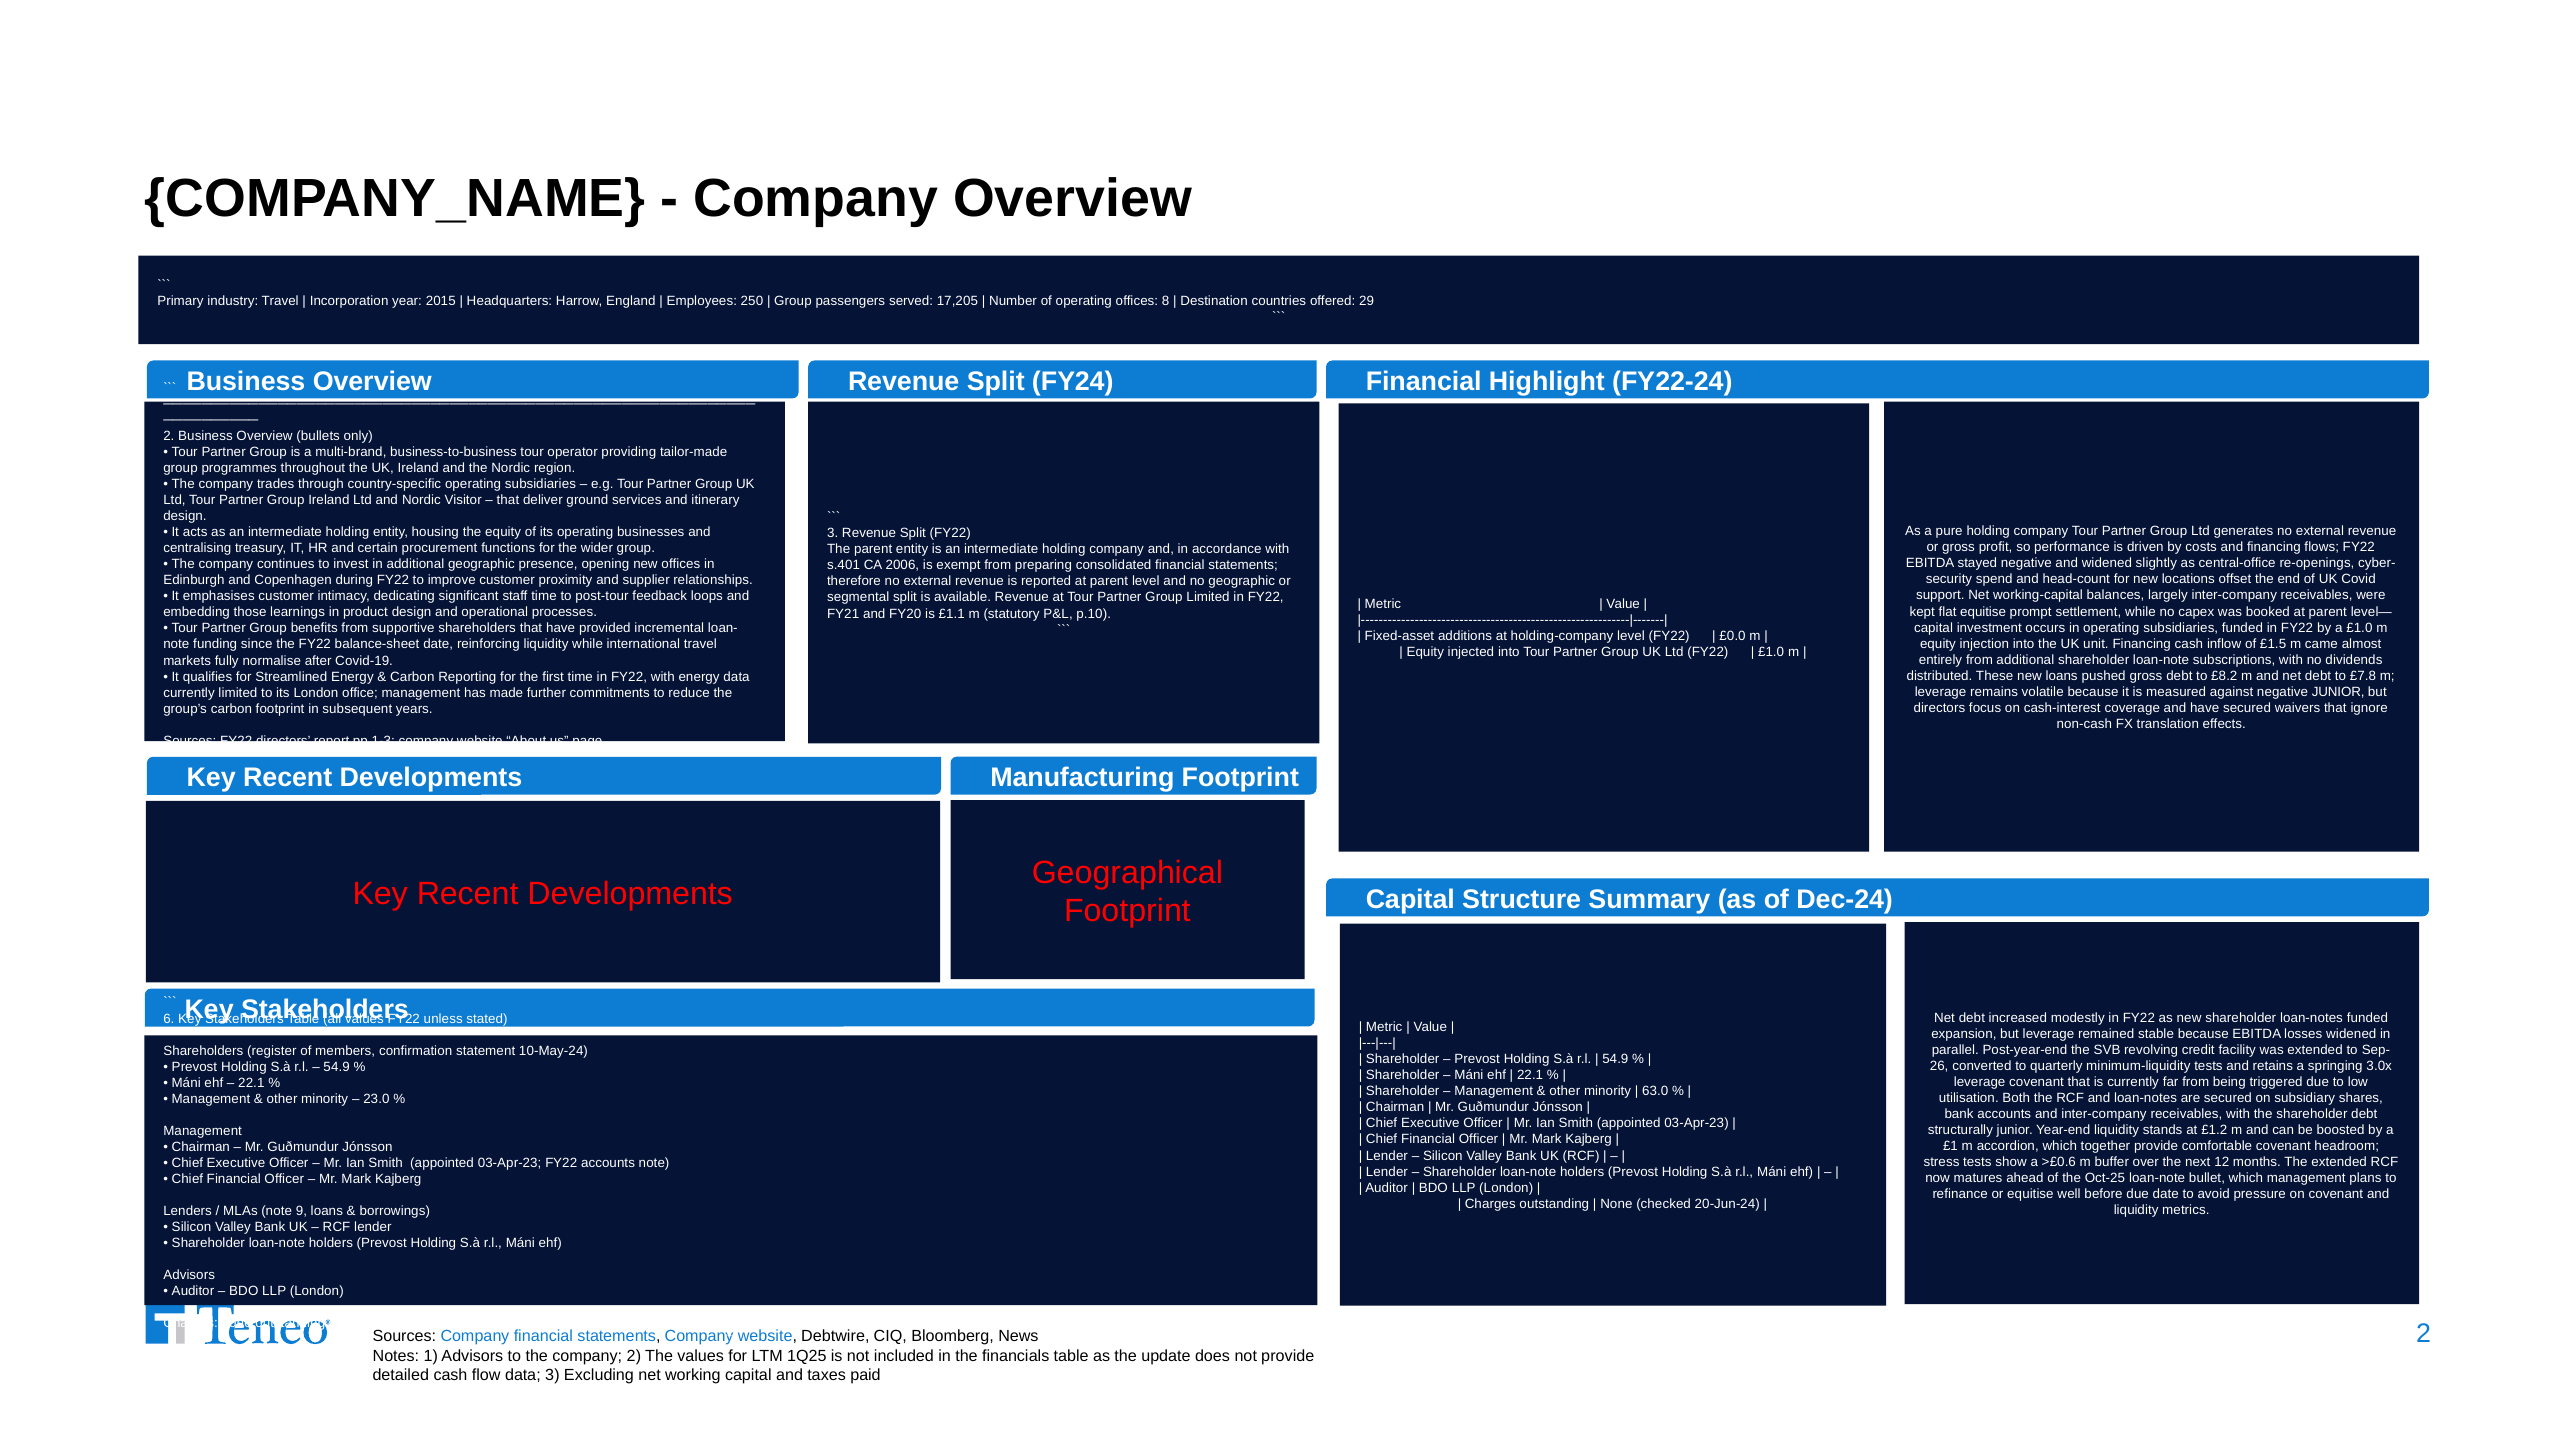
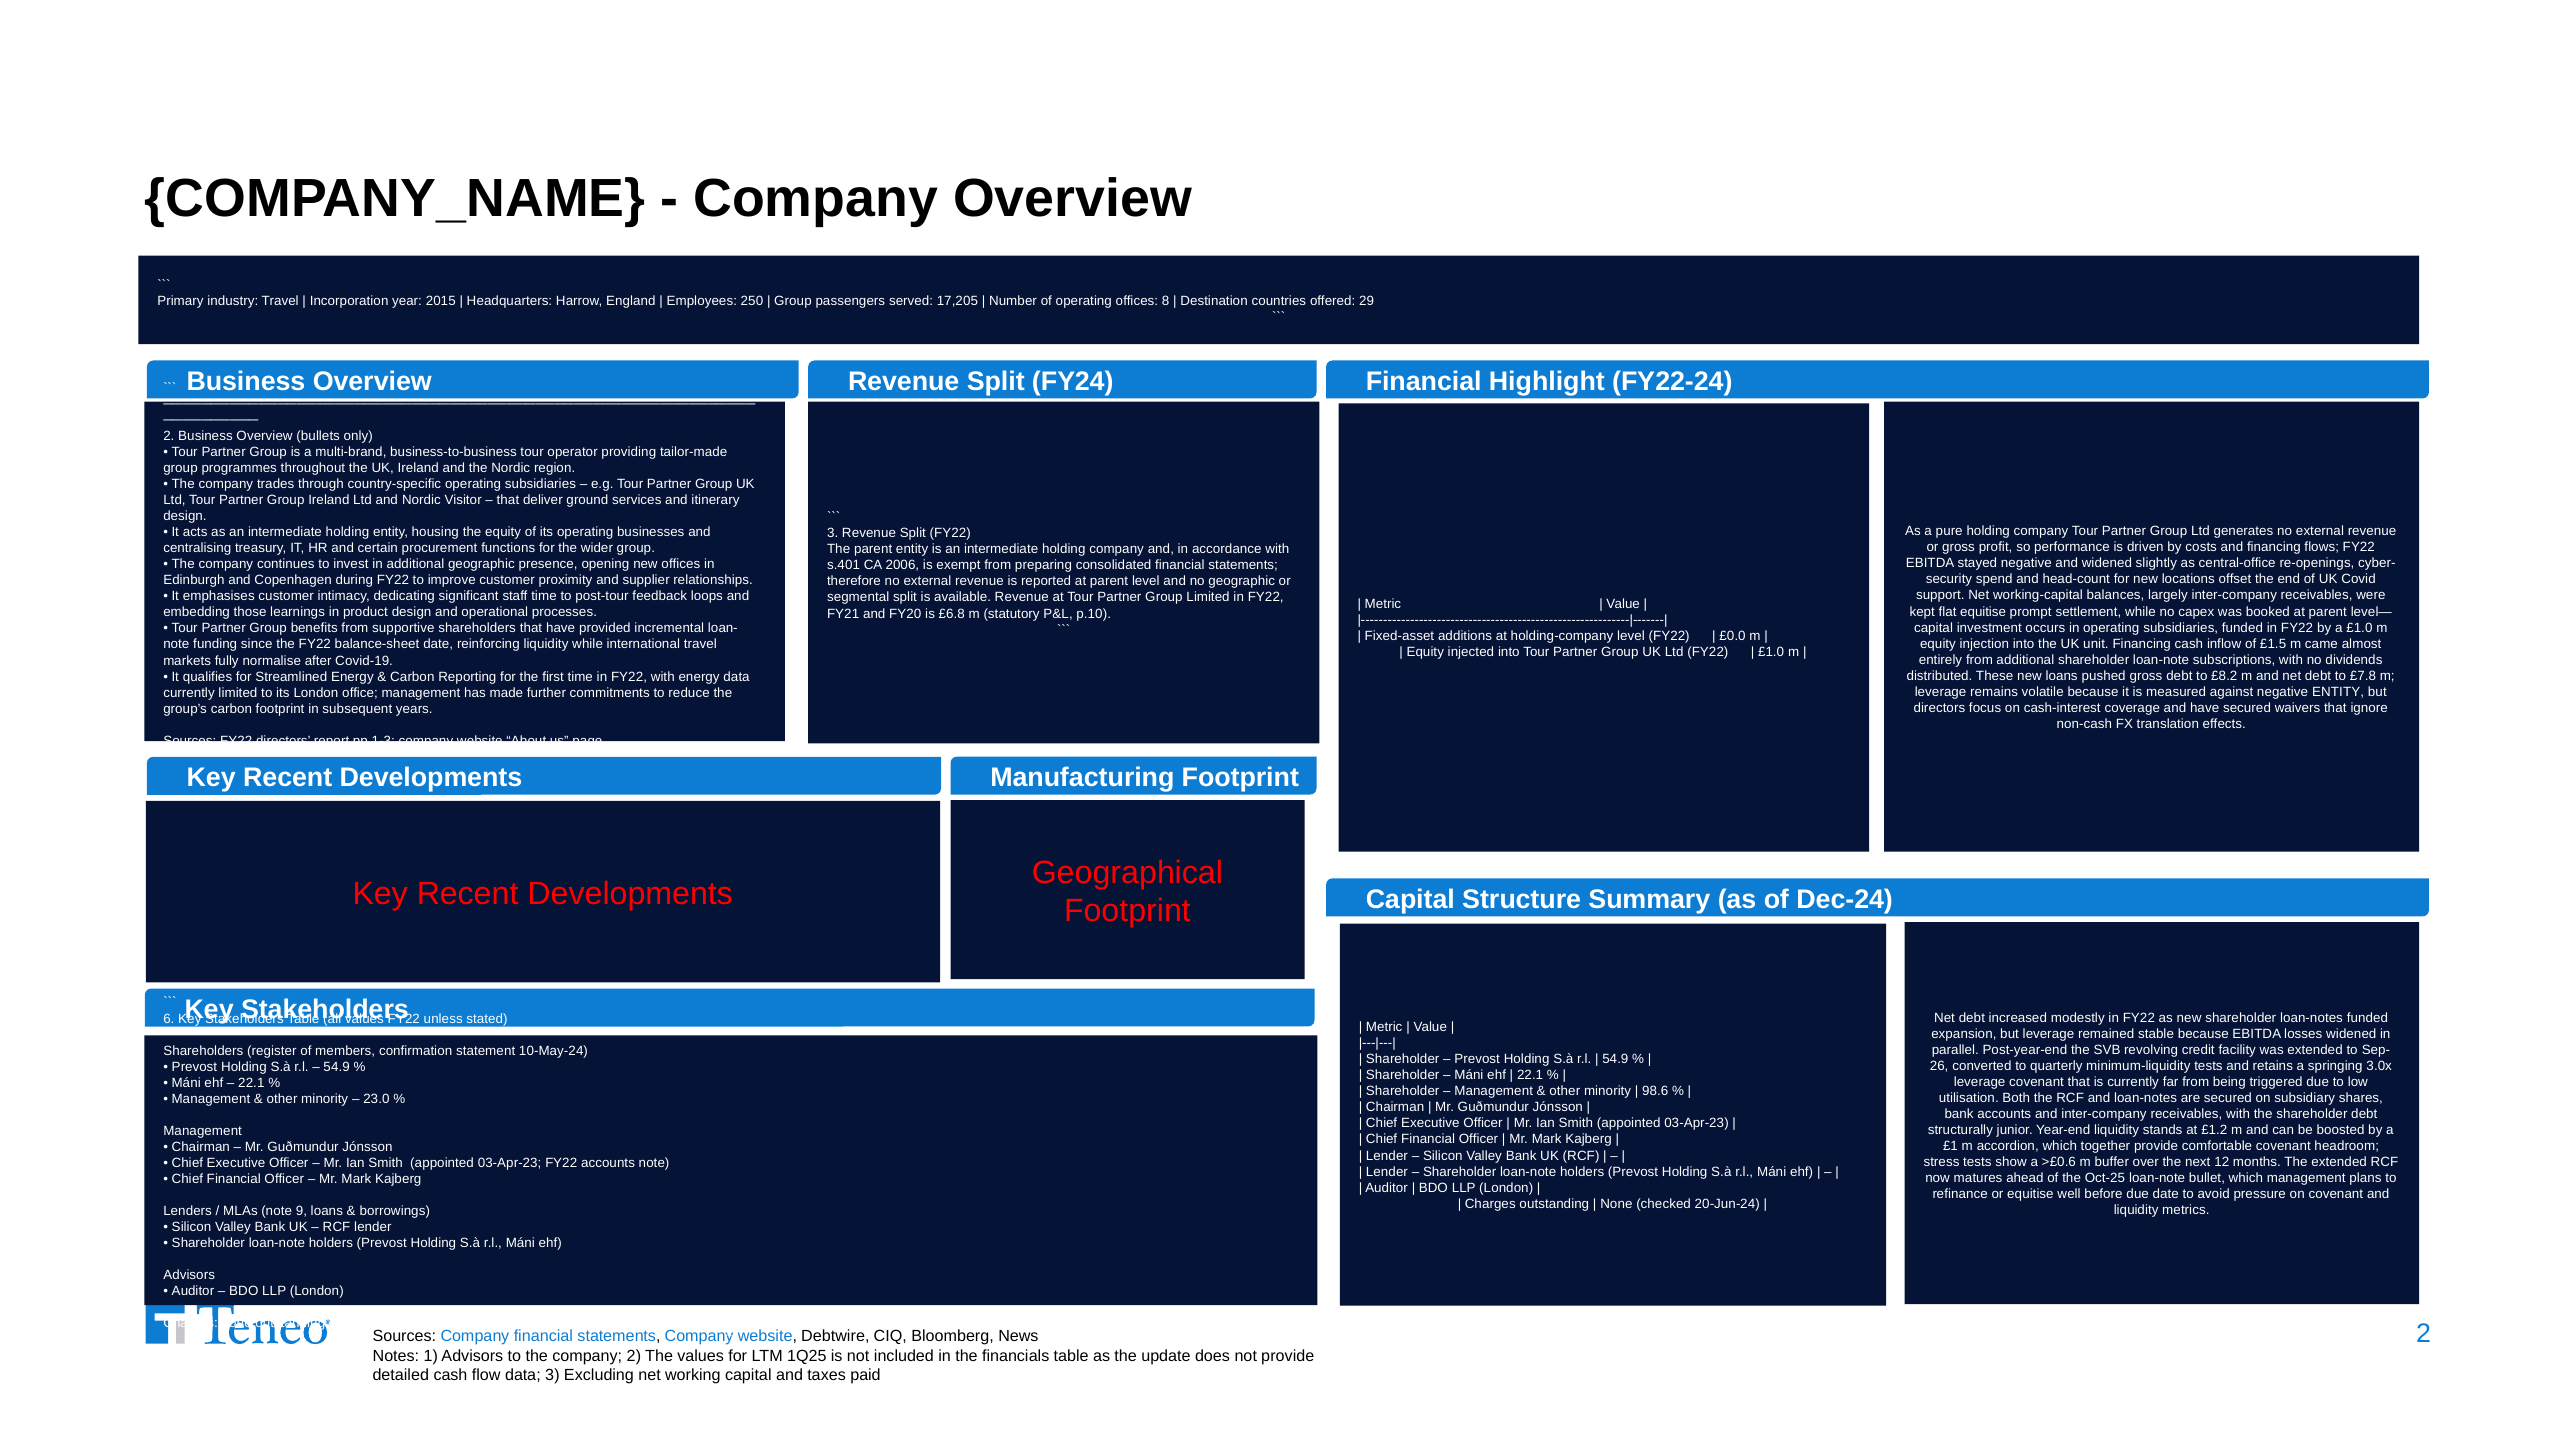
£1.1: £1.1 -> £6.8
negative JUNIOR: JUNIOR -> ENTITY
63.0: 63.0 -> 98.6
